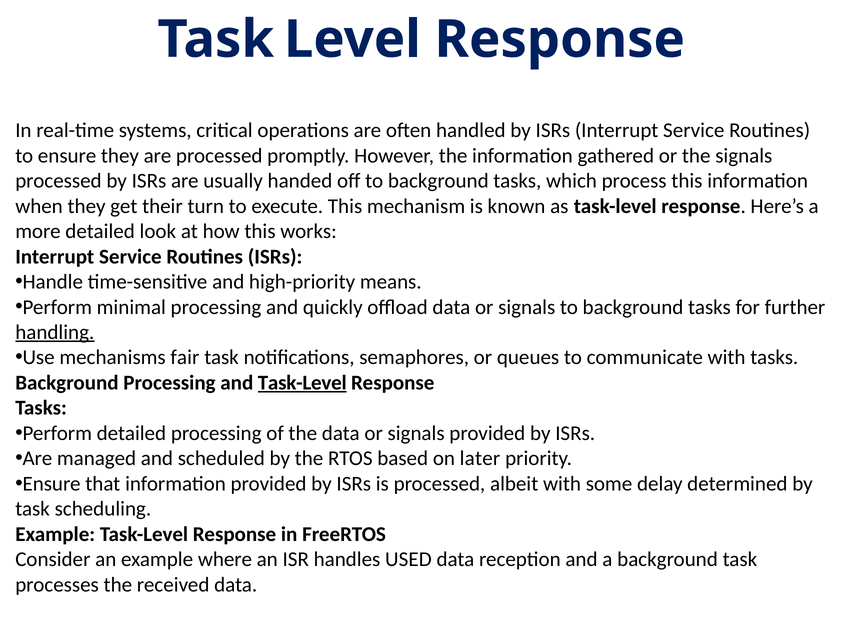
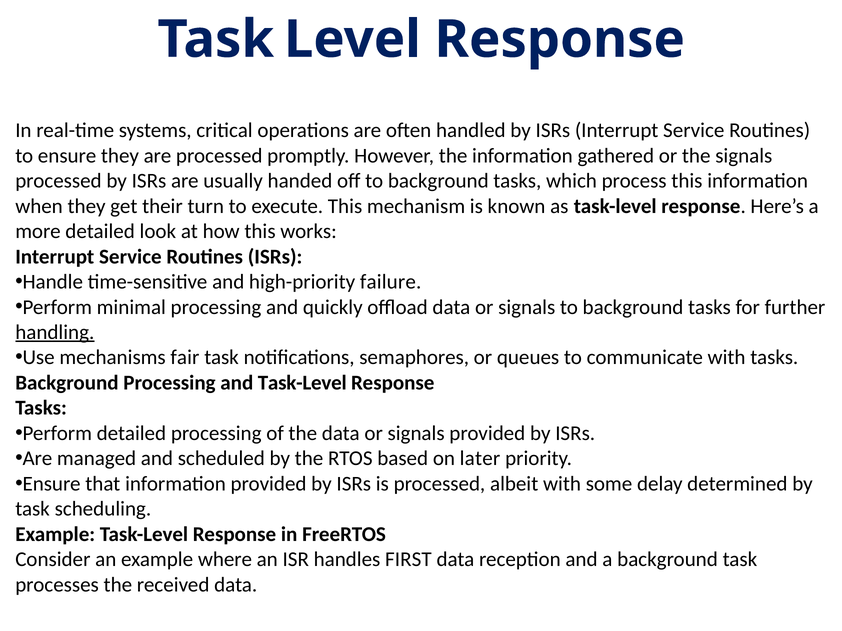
means: means -> failure
Task-Level at (302, 383) underline: present -> none
USED: USED -> FIRST
